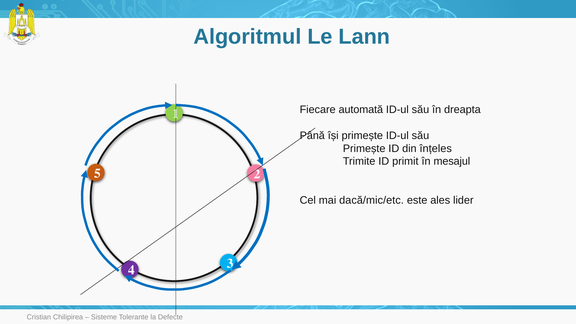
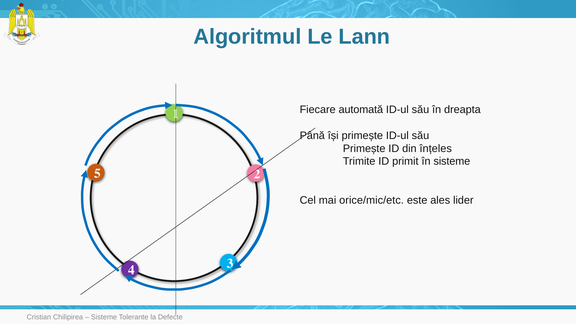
în mesajul: mesajul -> sisteme
dacă/mic/etc: dacă/mic/etc -> orice/mic/etc
